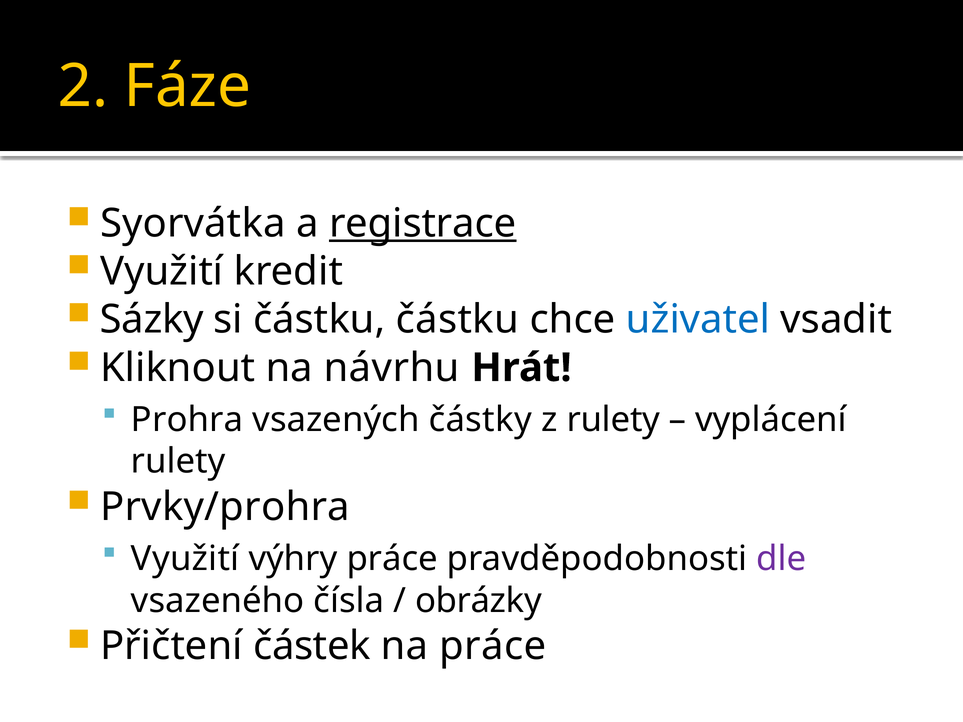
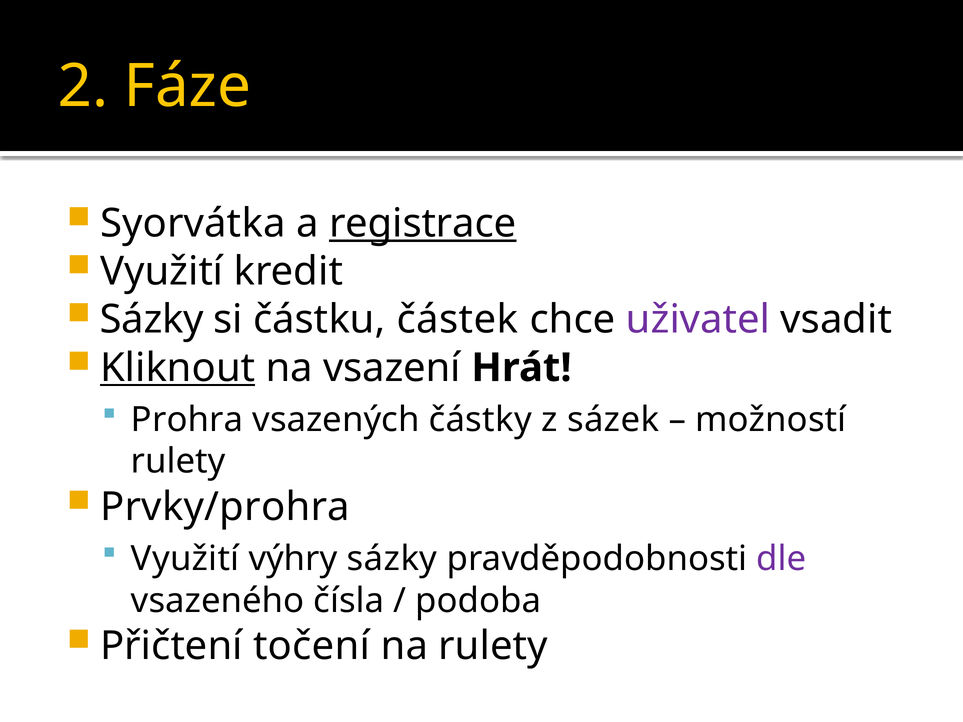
částku částku: částku -> částek
uživatel colour: blue -> purple
Kliknout underline: none -> present
návrhu: návrhu -> vsazení
z rulety: rulety -> sázek
vyplácení: vyplácení -> možností
výhry práce: práce -> sázky
obrázky: obrázky -> podoba
částek: částek -> točení
na práce: práce -> rulety
